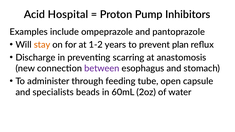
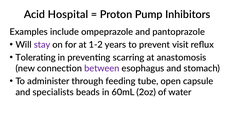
stay colour: orange -> purple
plan: plan -> visit
Discharge: Discharge -> Tolerating
